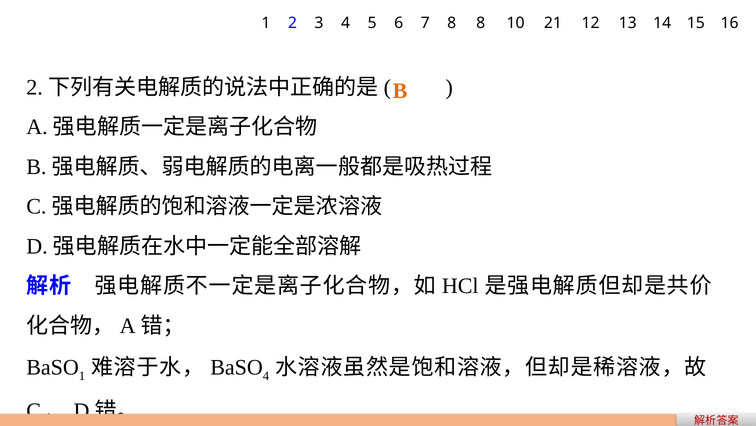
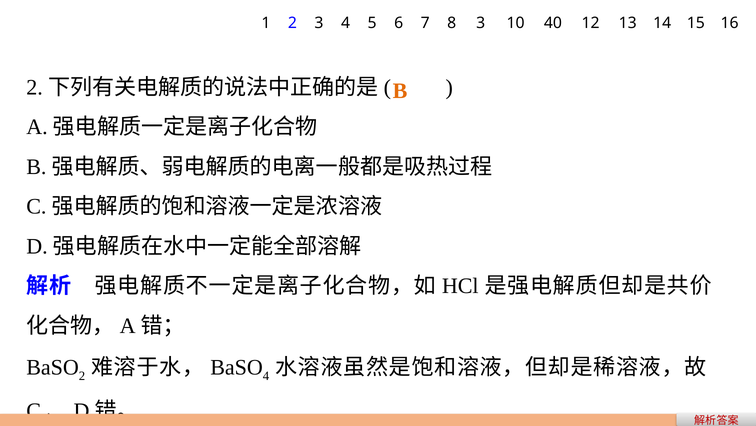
8 8: 8 -> 3
21: 21 -> 40
1 at (82, 376): 1 -> 2
